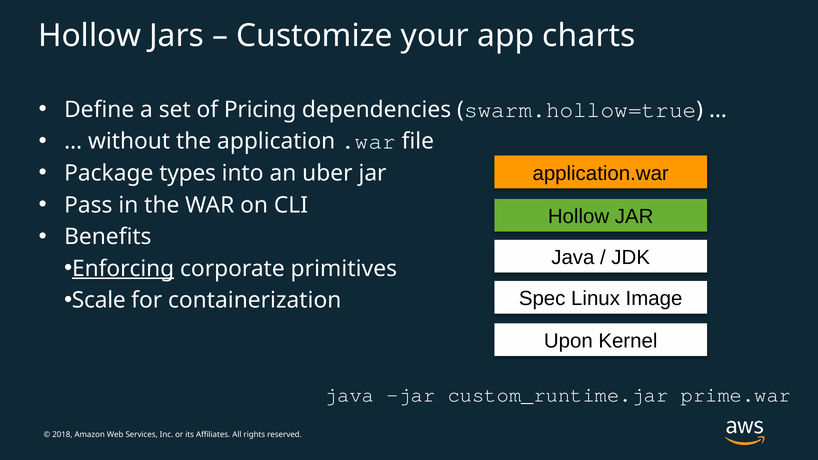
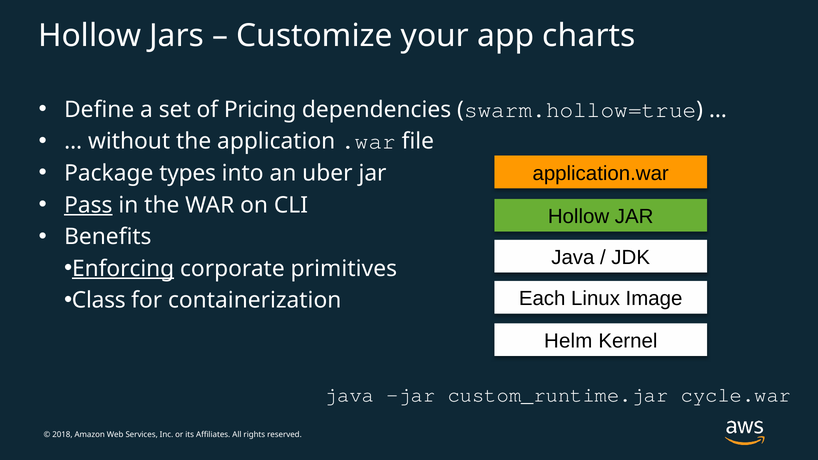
Pass underline: none -> present
Scale: Scale -> Class
Spec: Spec -> Each
Upon: Upon -> Helm
prime.war: prime.war -> cycle.war
